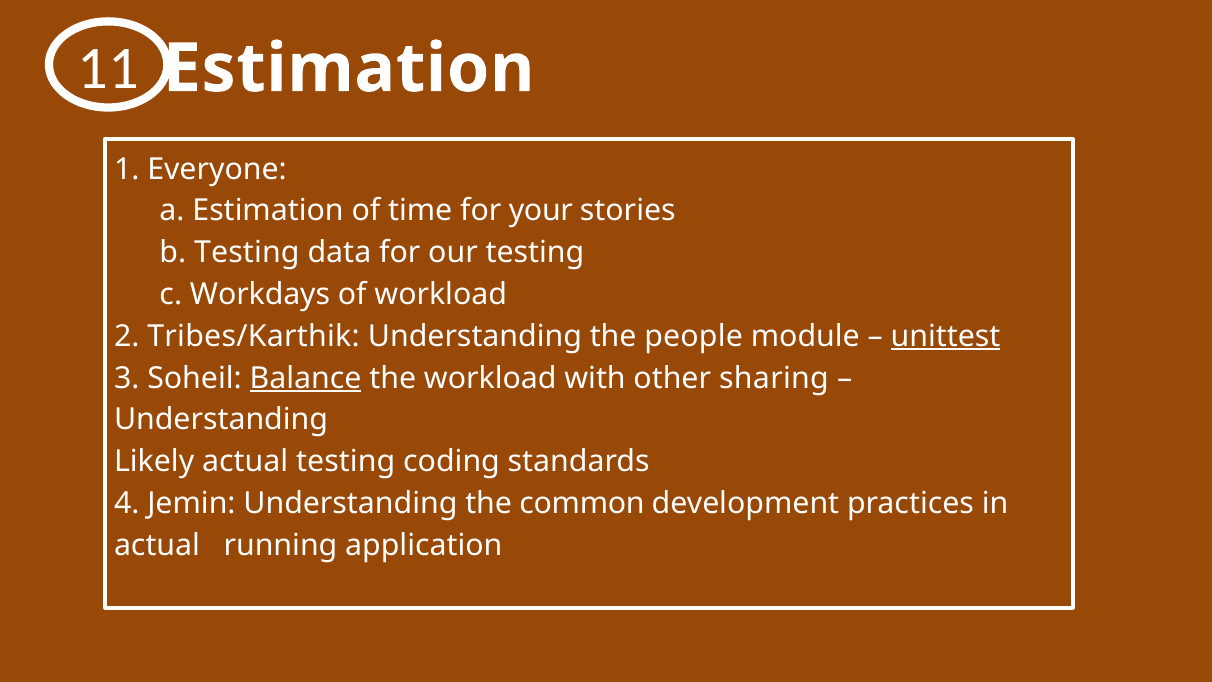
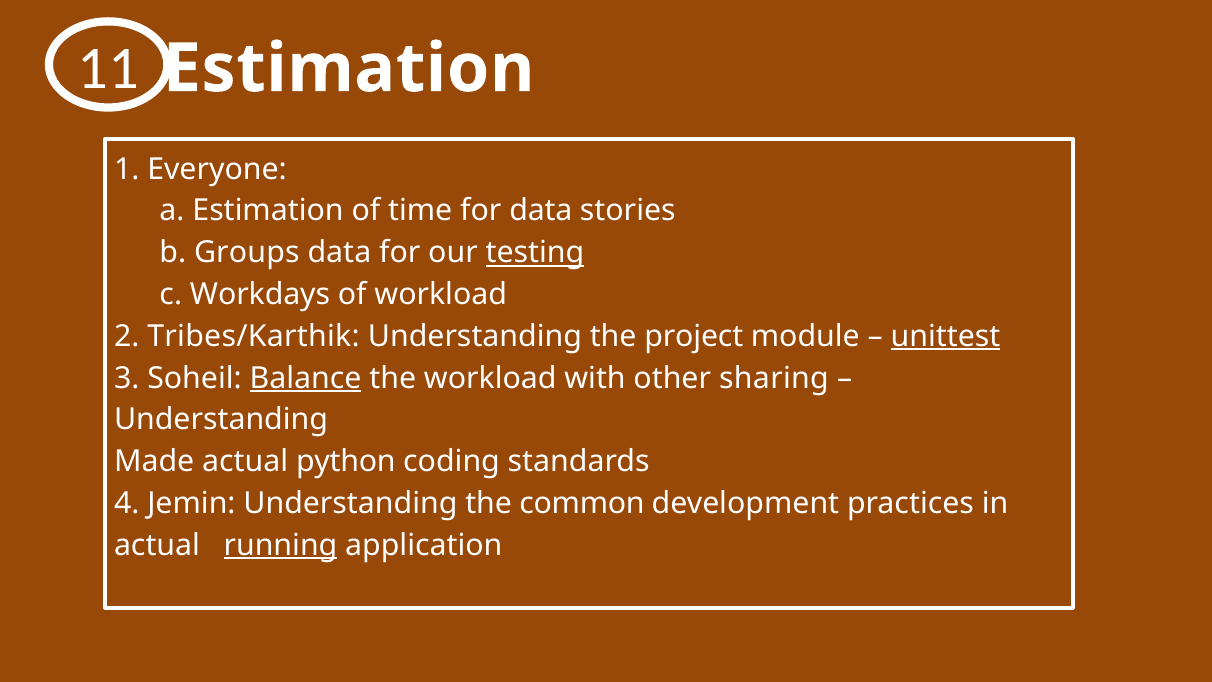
for your: your -> data
b Testing: Testing -> Groups
testing at (535, 253) underline: none -> present
people: people -> project
Likely: Likely -> Made
actual testing: testing -> python
running underline: none -> present
